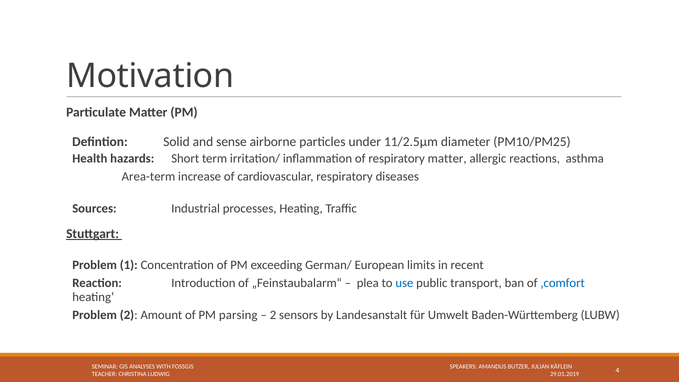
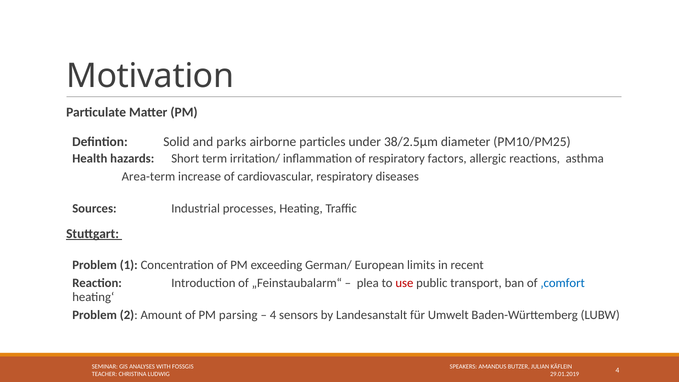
sense: sense -> parks
11/2.5µm: 11/2.5µm -> 38/2.5µm
respiratory matter: matter -> factors
use colour: blue -> red
2 at (273, 315): 2 -> 4
